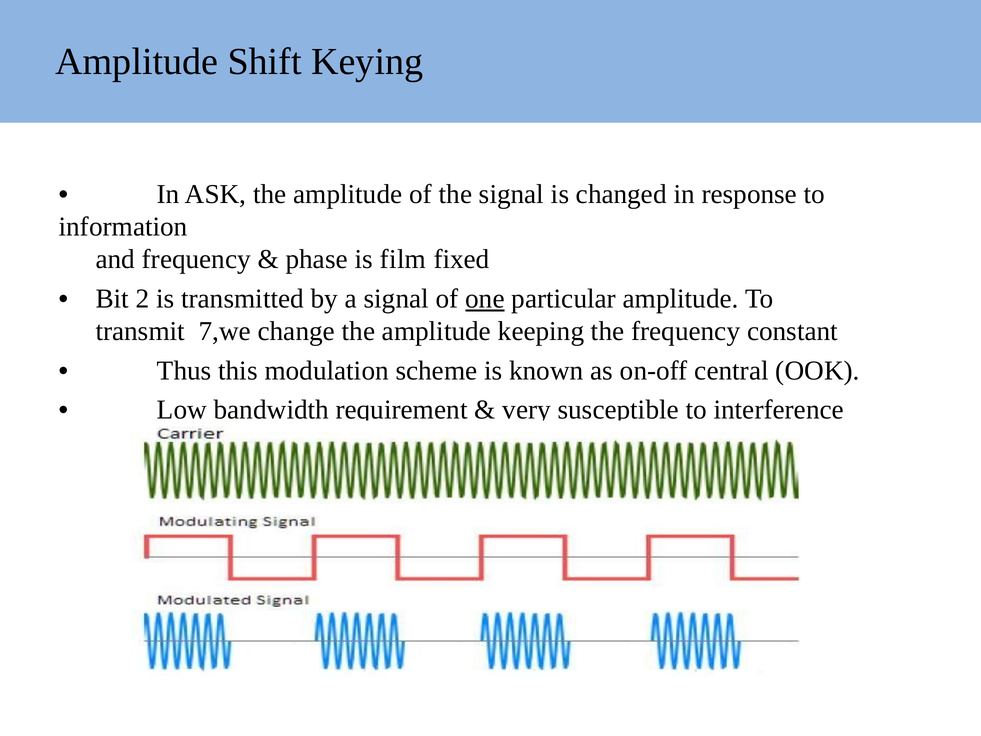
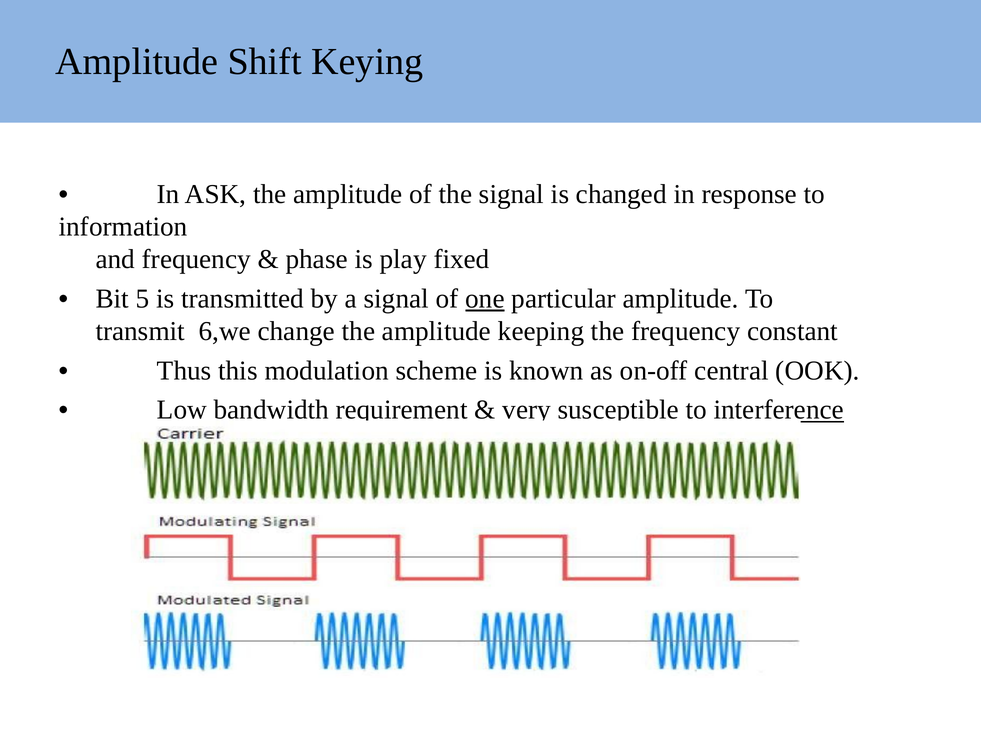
film: film -> play
2: 2 -> 5
7,we: 7,we -> 6,we
interference underline: none -> present
